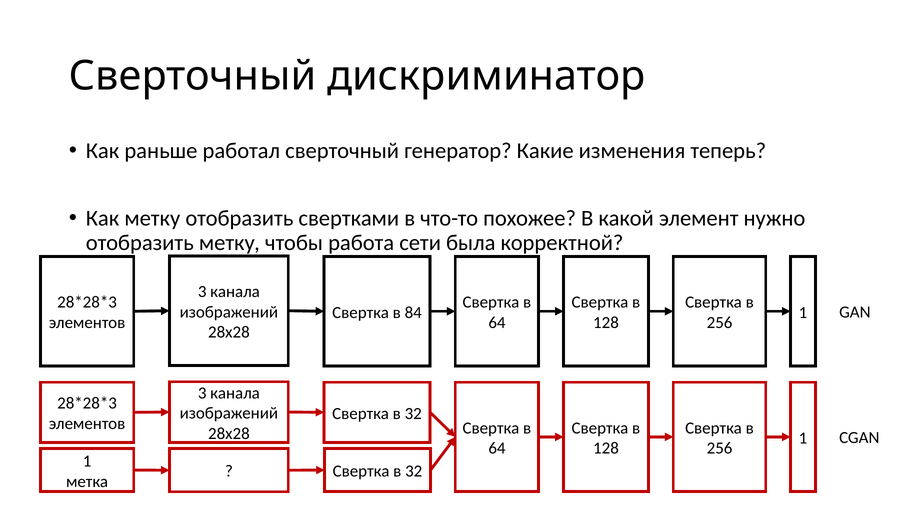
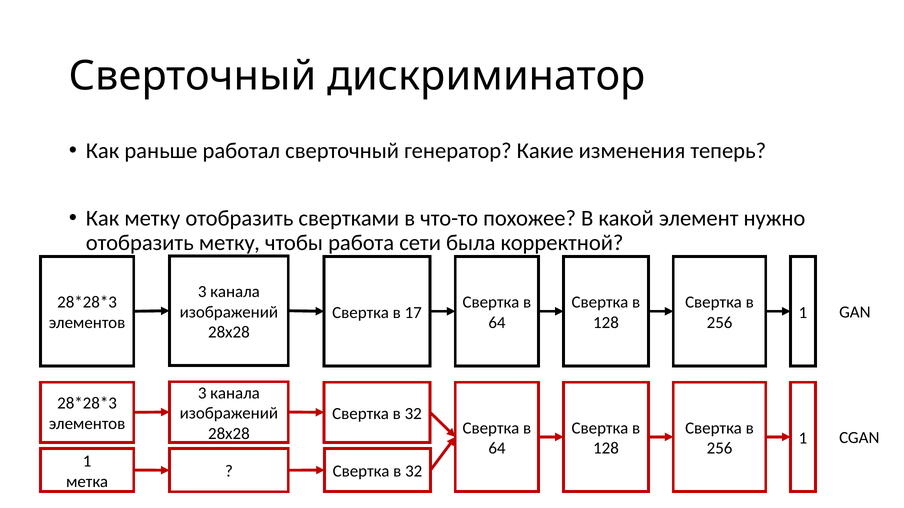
84: 84 -> 17
